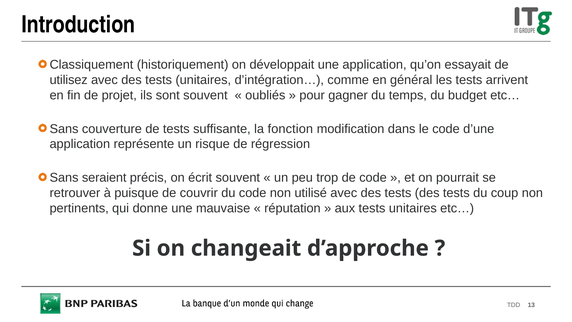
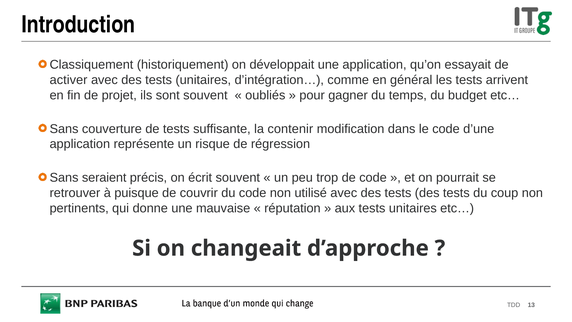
utilisez: utilisez -> activer
fonction: fonction -> contenir
